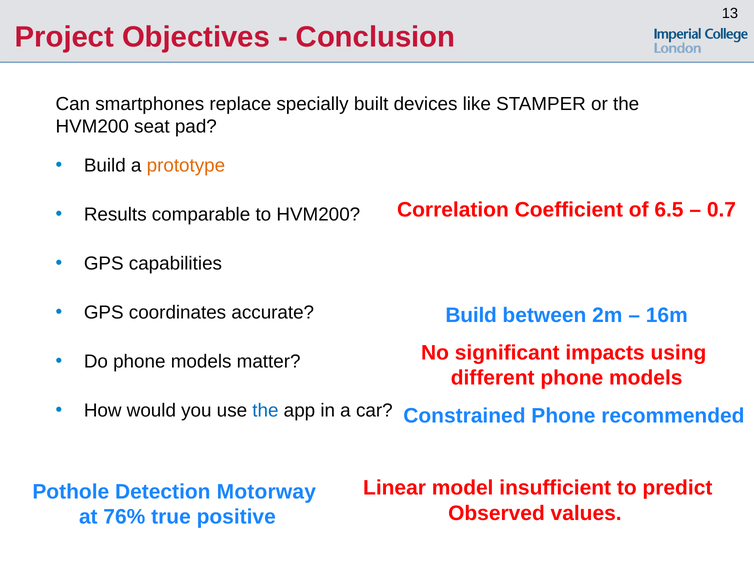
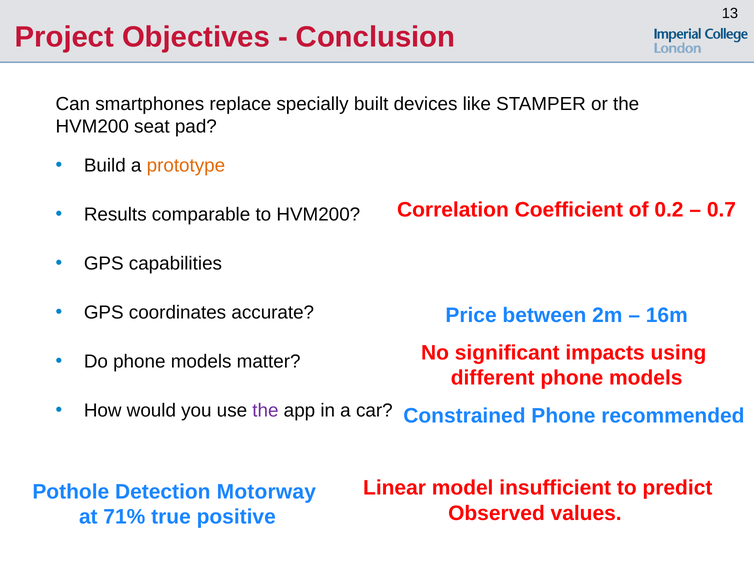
6.5: 6.5 -> 0.2
Build at (471, 316): Build -> Price
the at (265, 411) colour: blue -> purple
76%: 76% -> 71%
